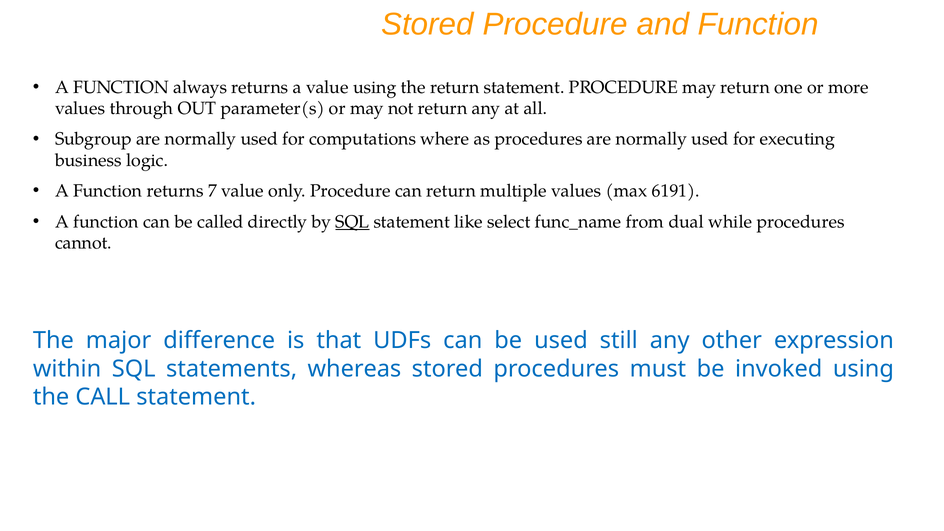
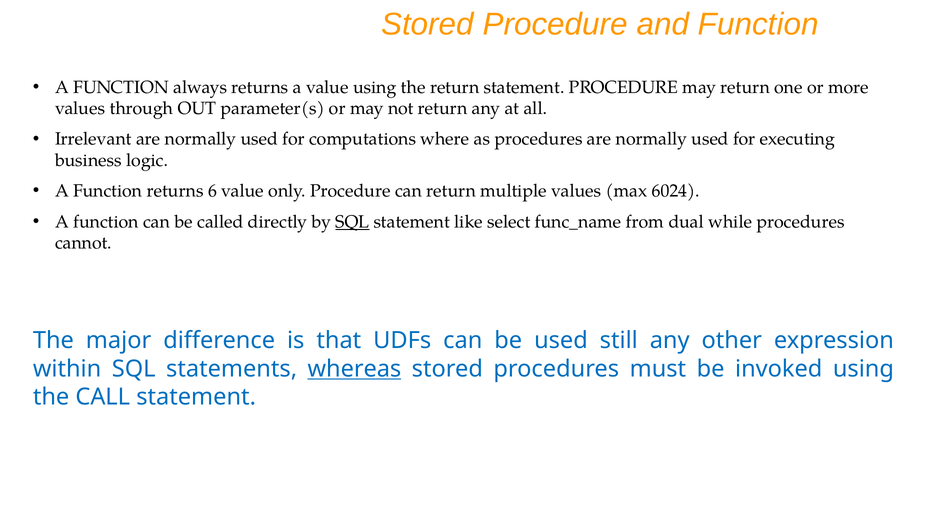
Subgroup: Subgroup -> Irrelevant
7: 7 -> 6
6191: 6191 -> 6024
whereas underline: none -> present
